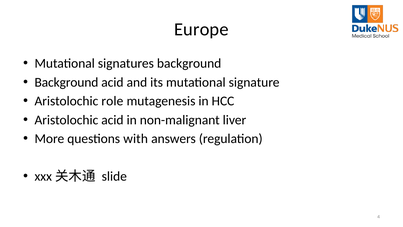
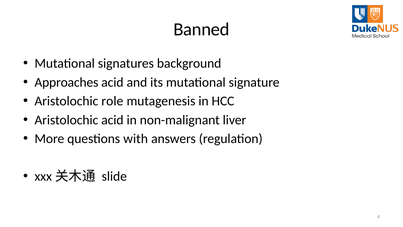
Europe: Europe -> Banned
Background at (66, 82): Background -> Approaches
